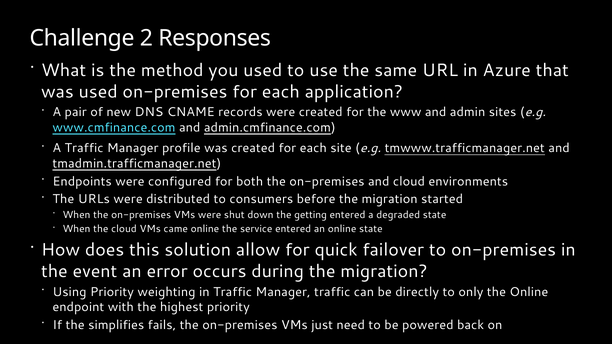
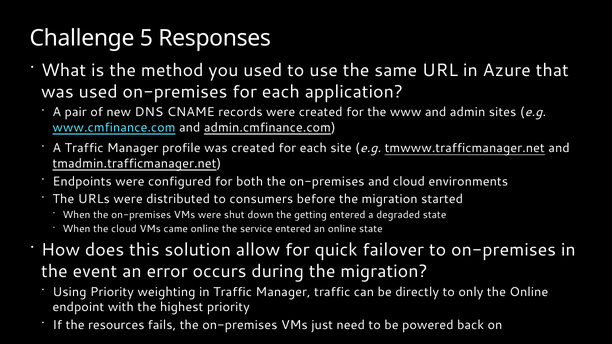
2: 2 -> 5
simplifies: simplifies -> resources
